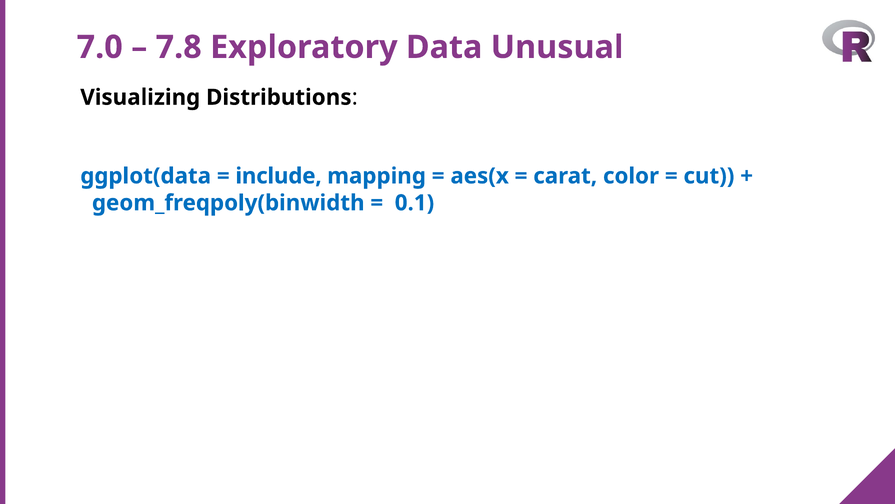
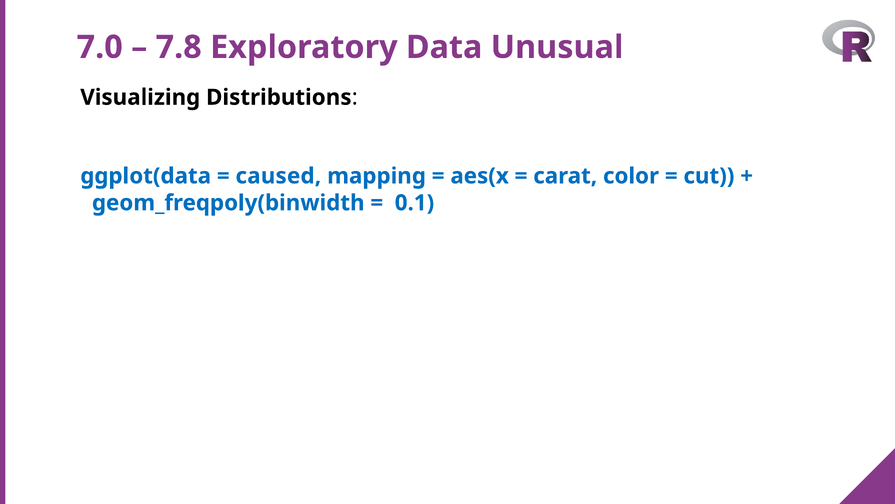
include: include -> caused
